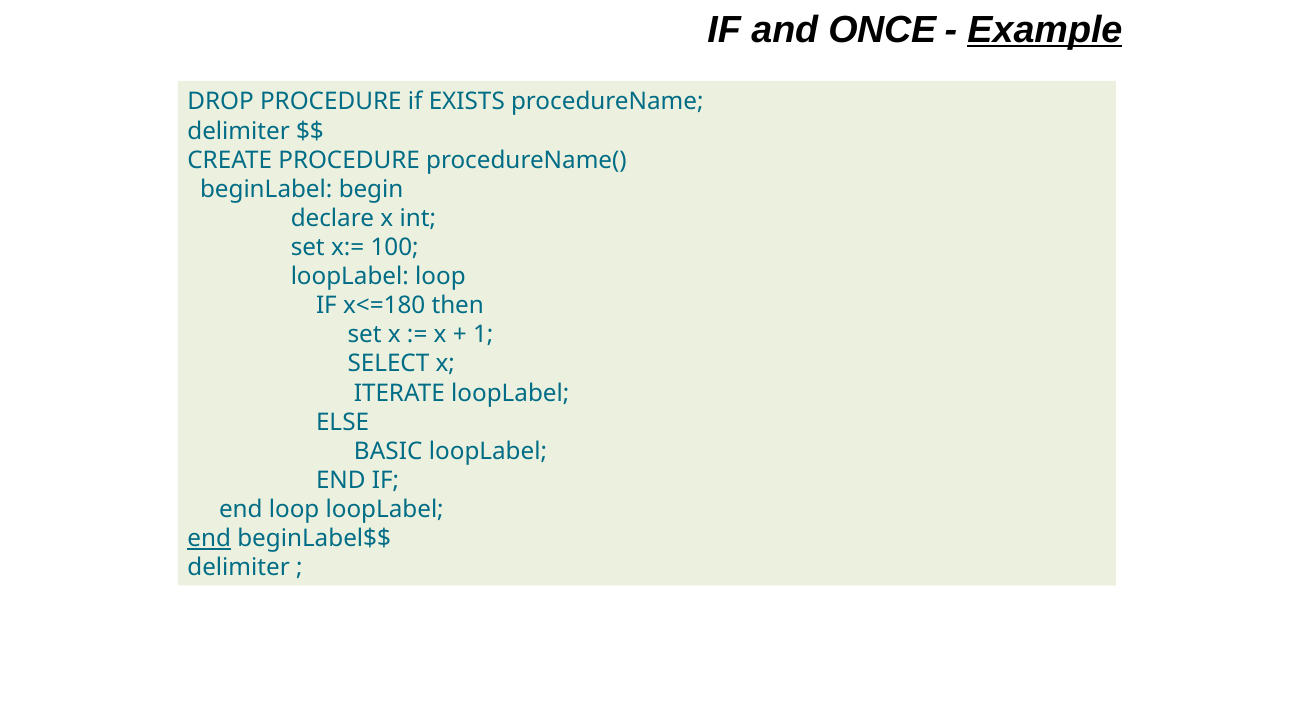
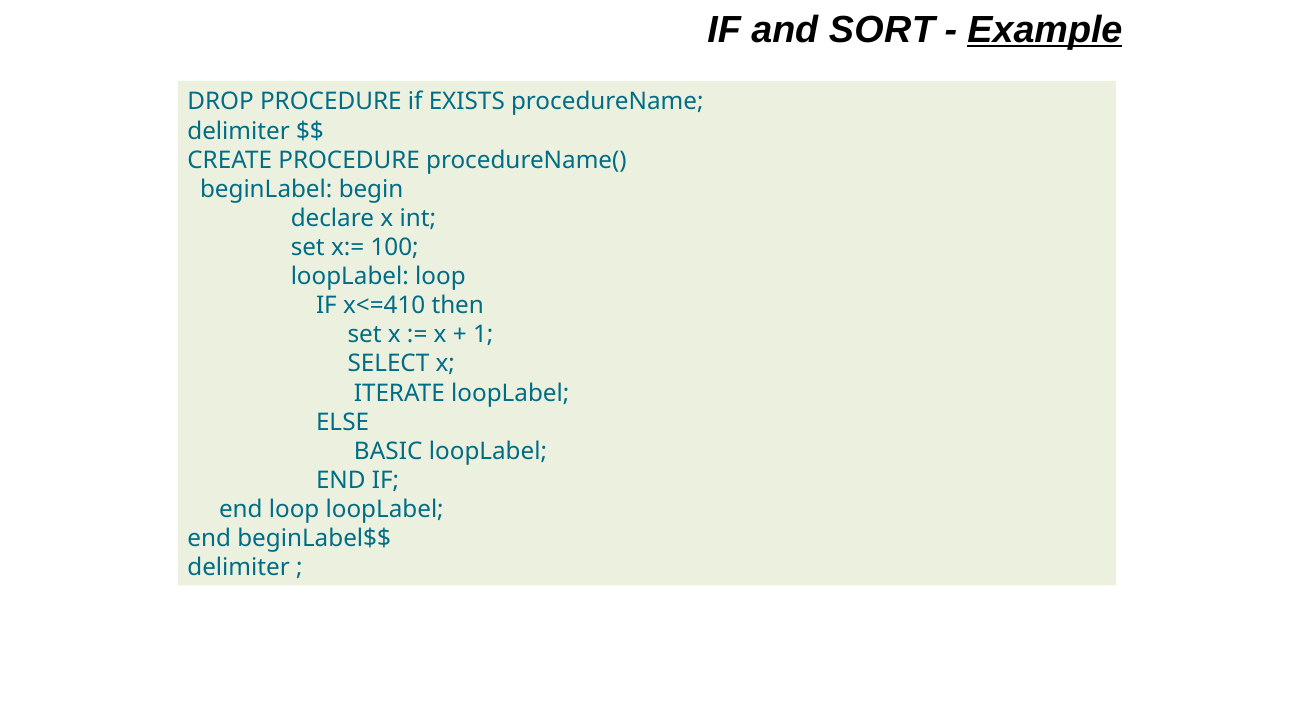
ONCE: ONCE -> SORT
x<=180: x<=180 -> x<=410
end at (209, 539) underline: present -> none
